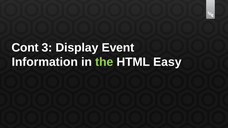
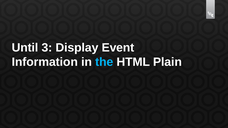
Cont: Cont -> Until
the colour: light green -> light blue
Easy: Easy -> Plain
